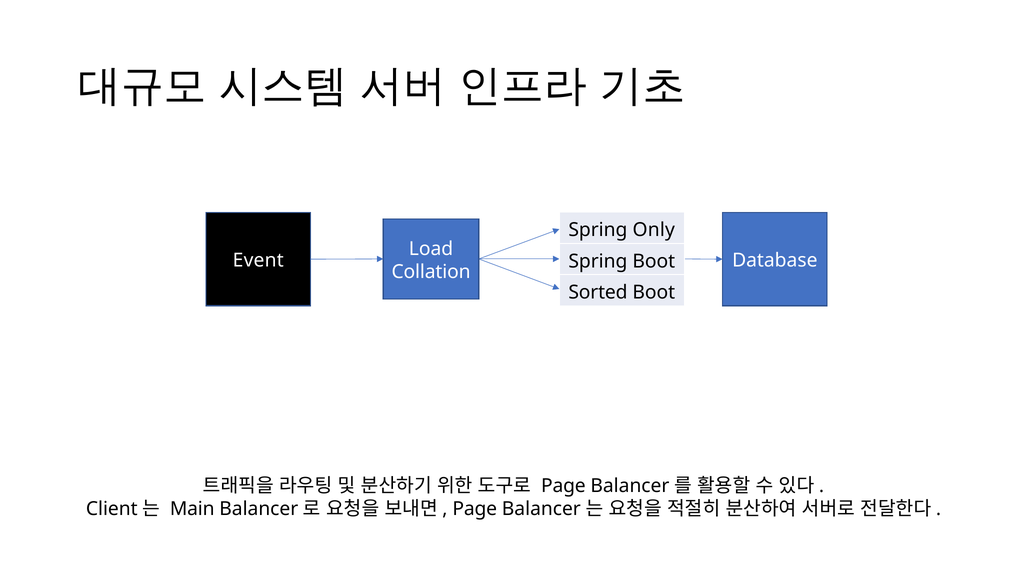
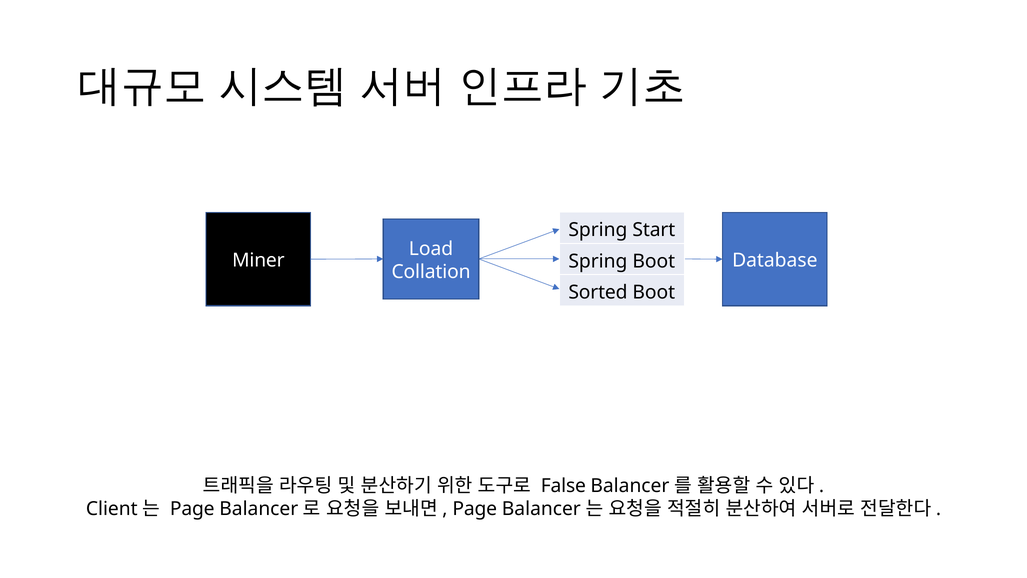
Only: Only -> Start
Event: Event -> Miner
Page at (563, 486): Page -> False
Main at (192, 509): Main -> Page
